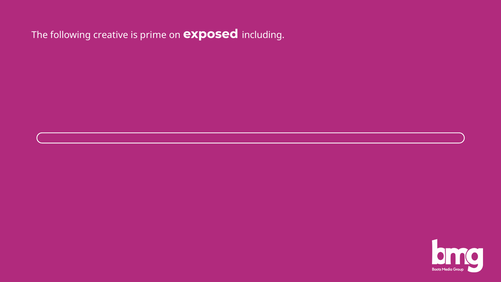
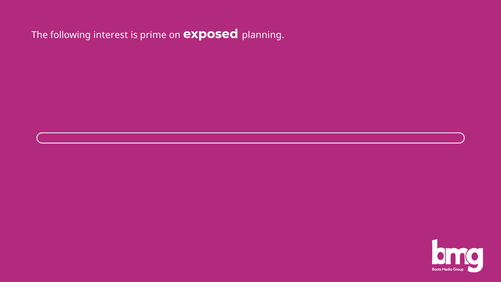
creative: creative -> interest
including: including -> planning
